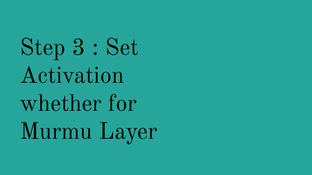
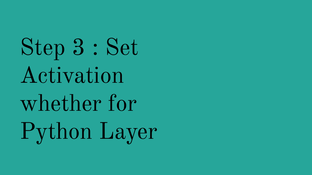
Murmu: Murmu -> Python
